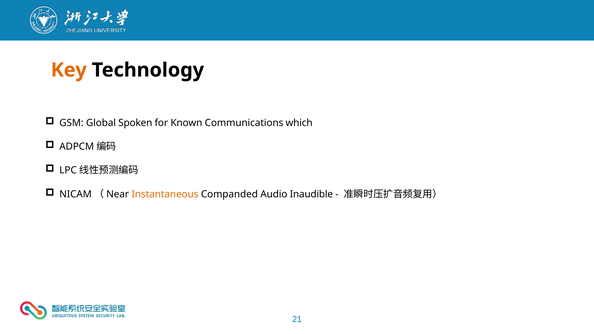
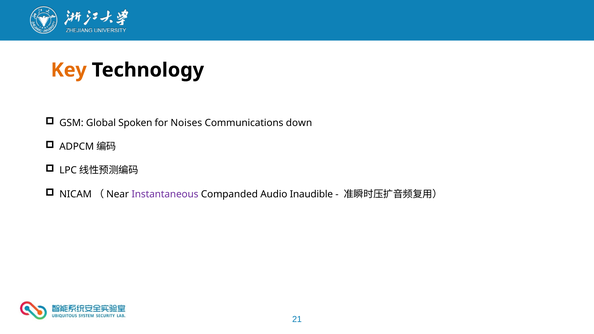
Known: Known -> Noises
which: which -> down
Instantaneous colour: orange -> purple
